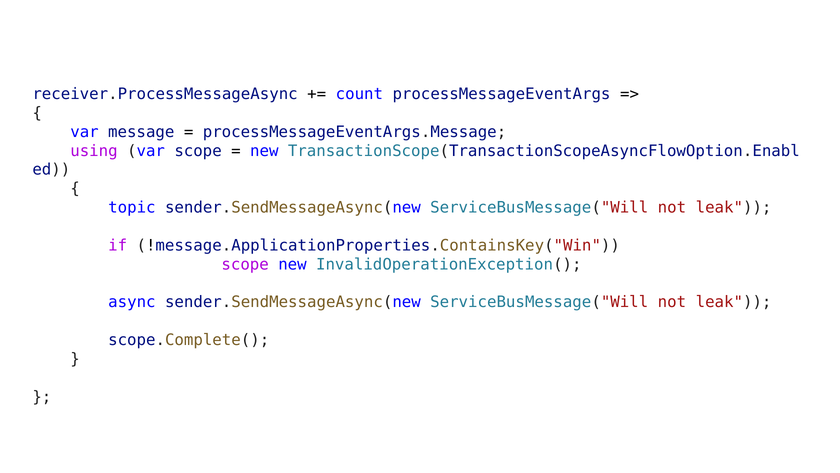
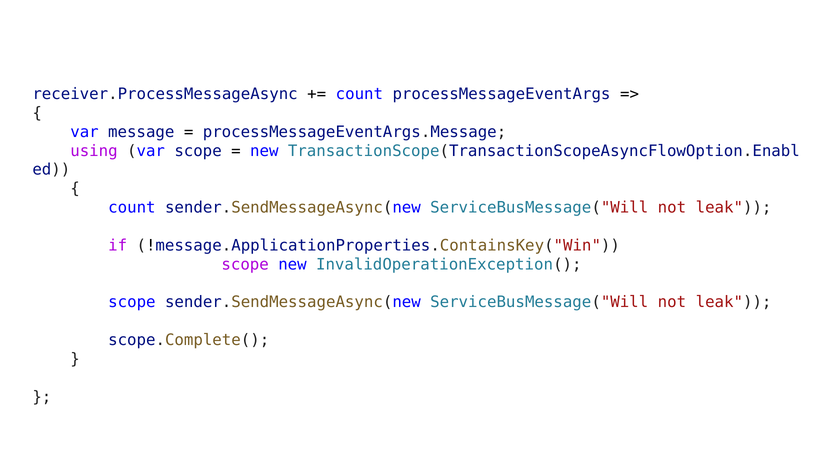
topic at (132, 207): topic -> count
async at (132, 302): async -> scope
